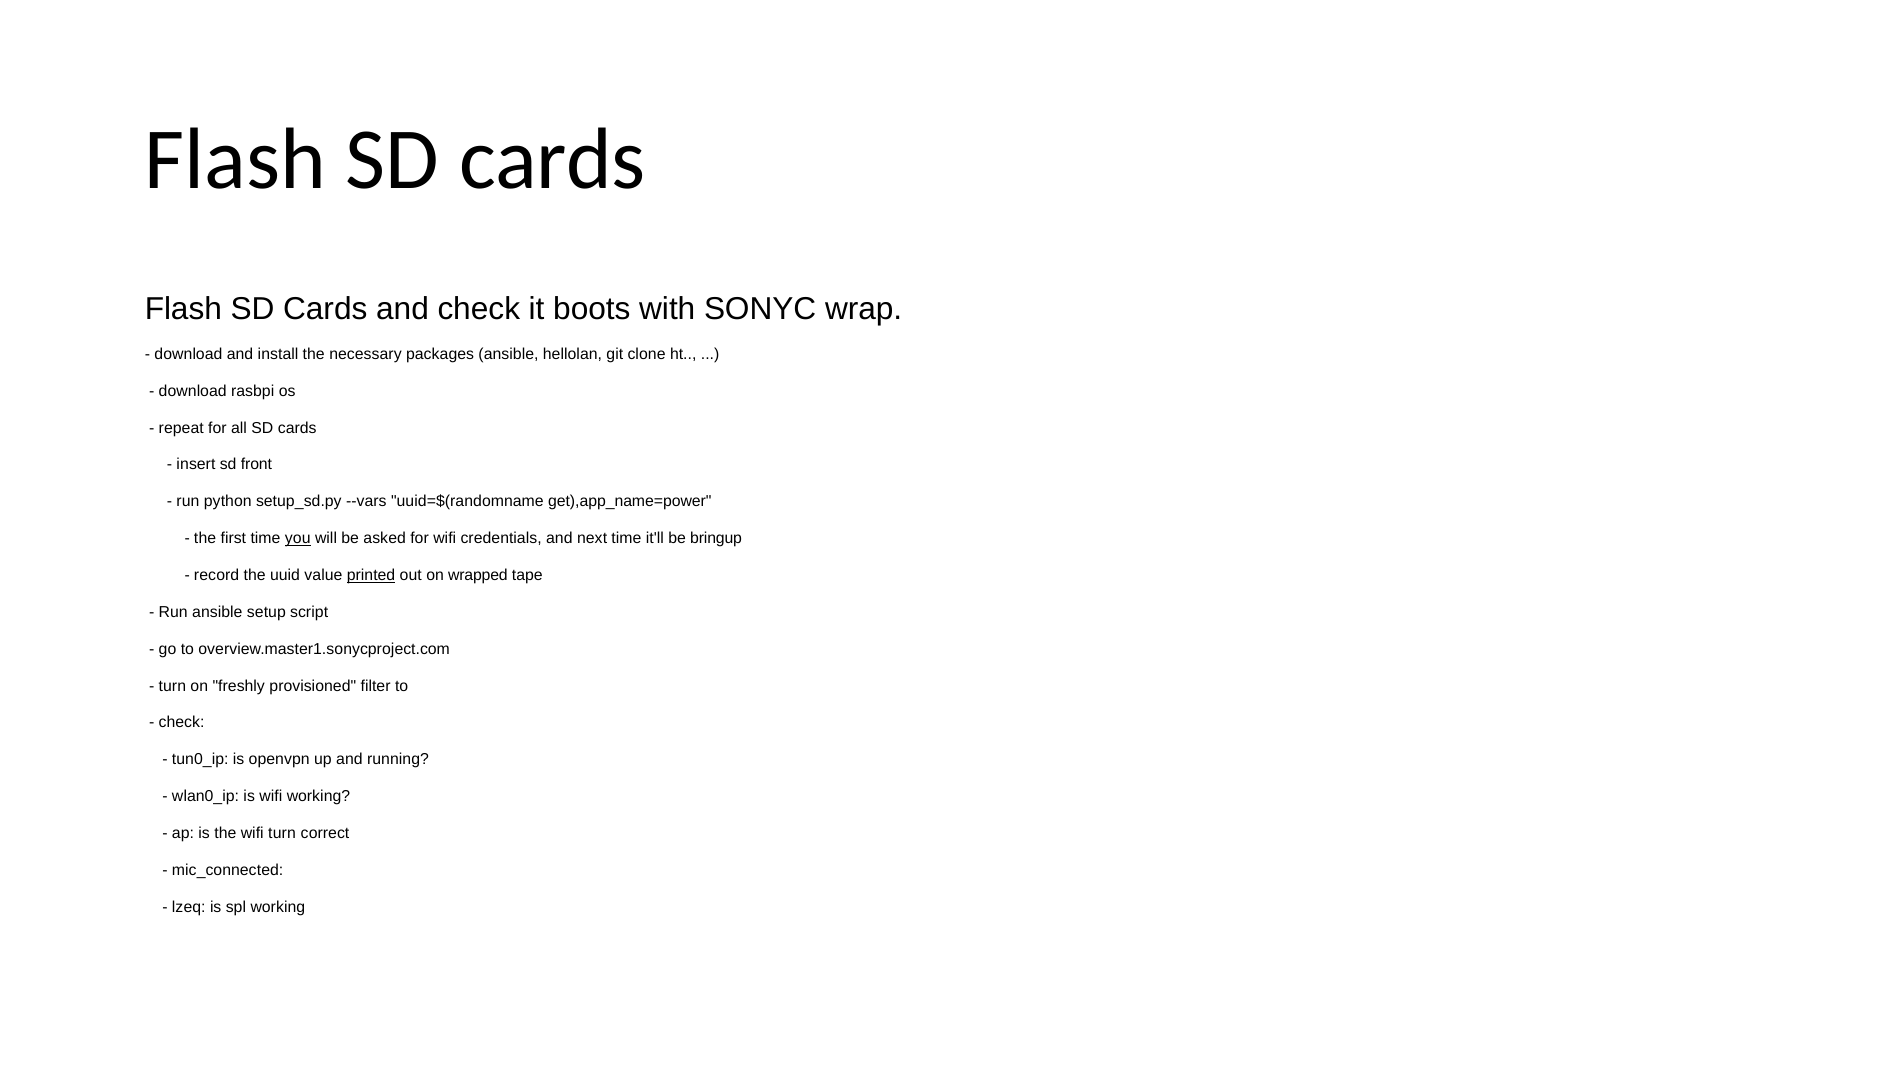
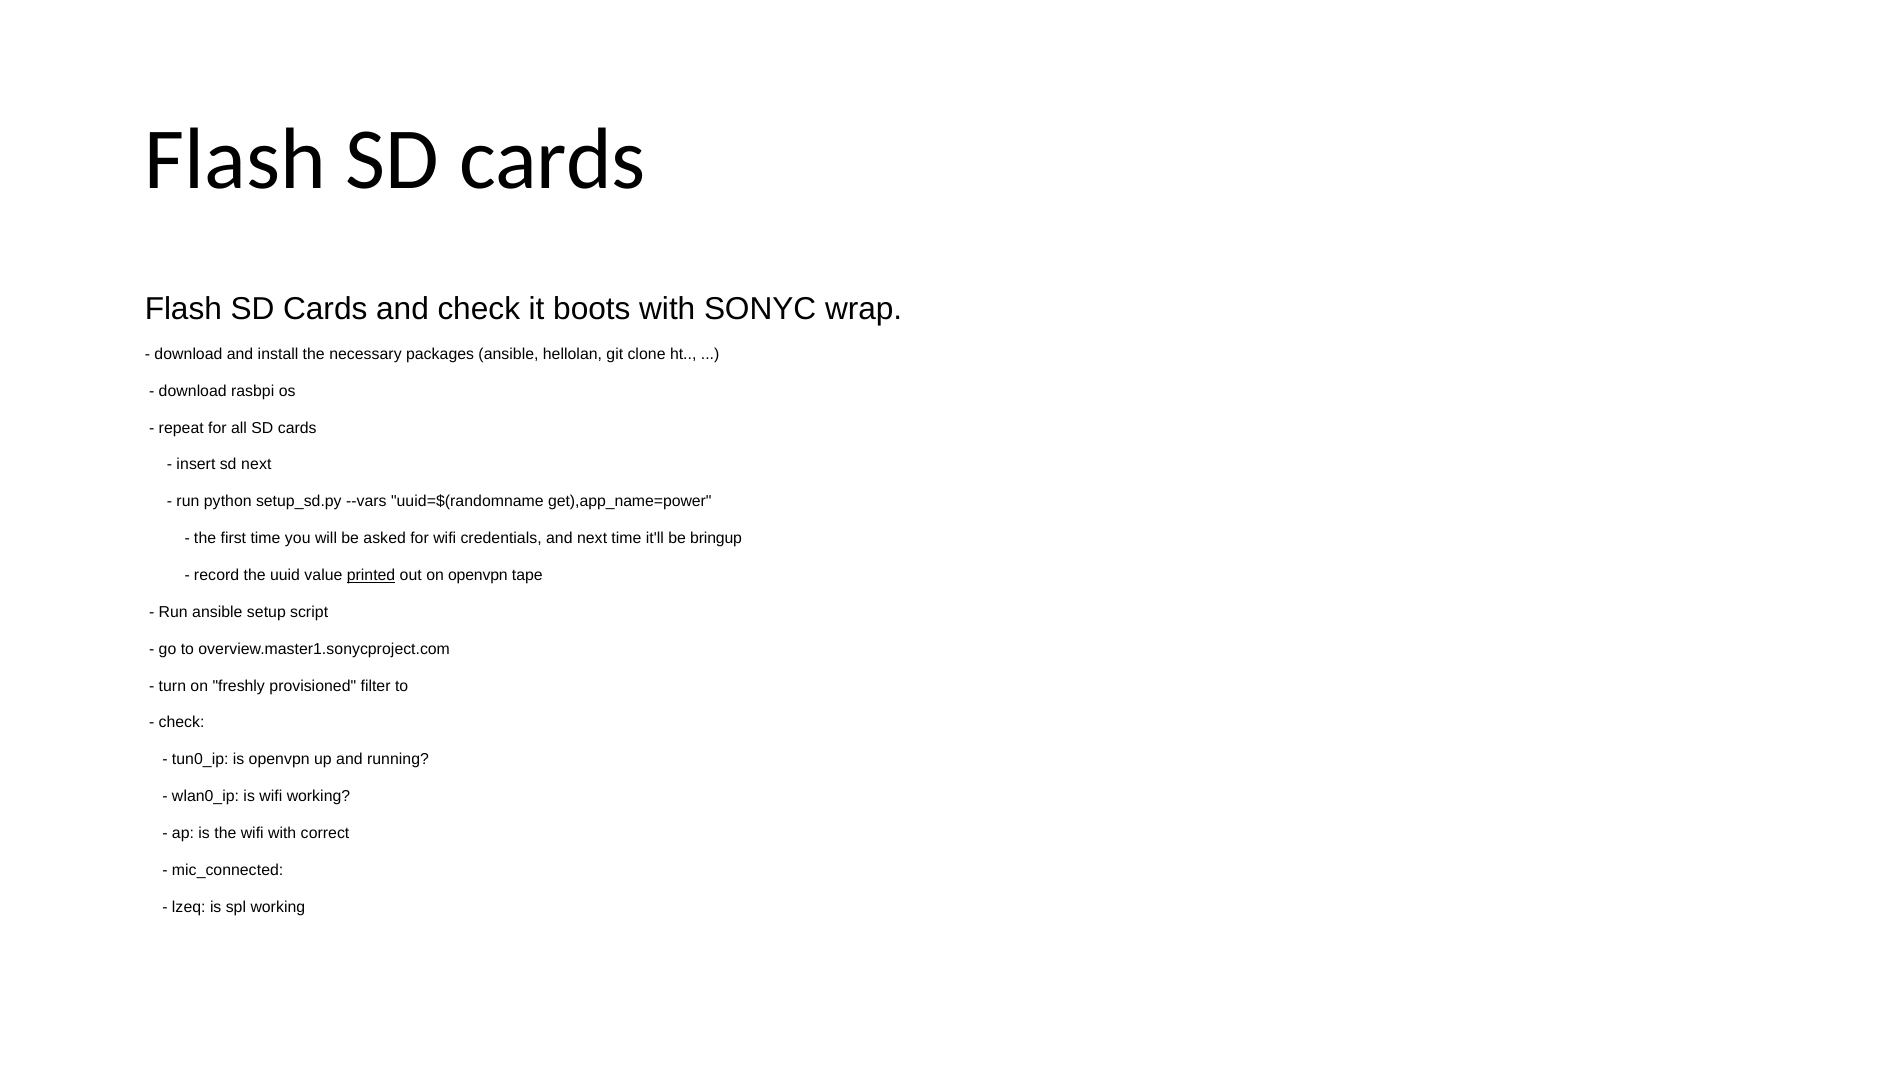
sd front: front -> next
you underline: present -> none
on wrapped: wrapped -> openvpn
wifi turn: turn -> with
